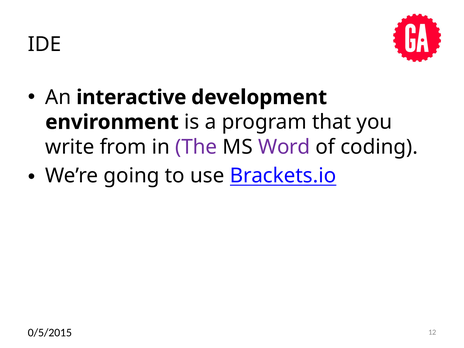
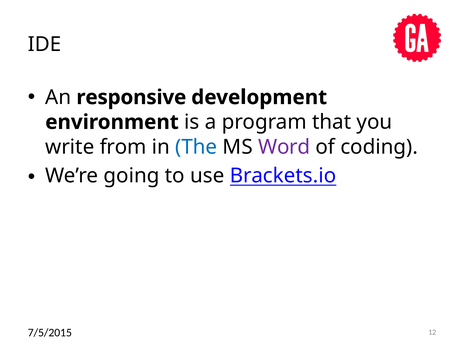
interactive: interactive -> responsive
The colour: purple -> blue
0/5/2015: 0/5/2015 -> 7/5/2015
